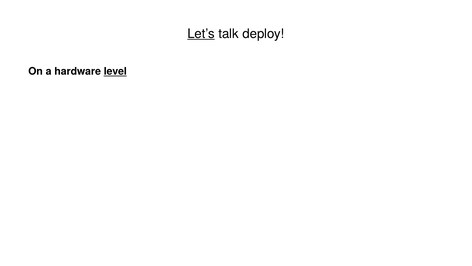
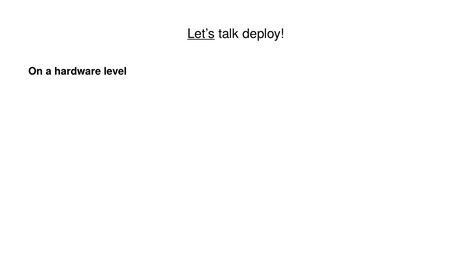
level underline: present -> none
